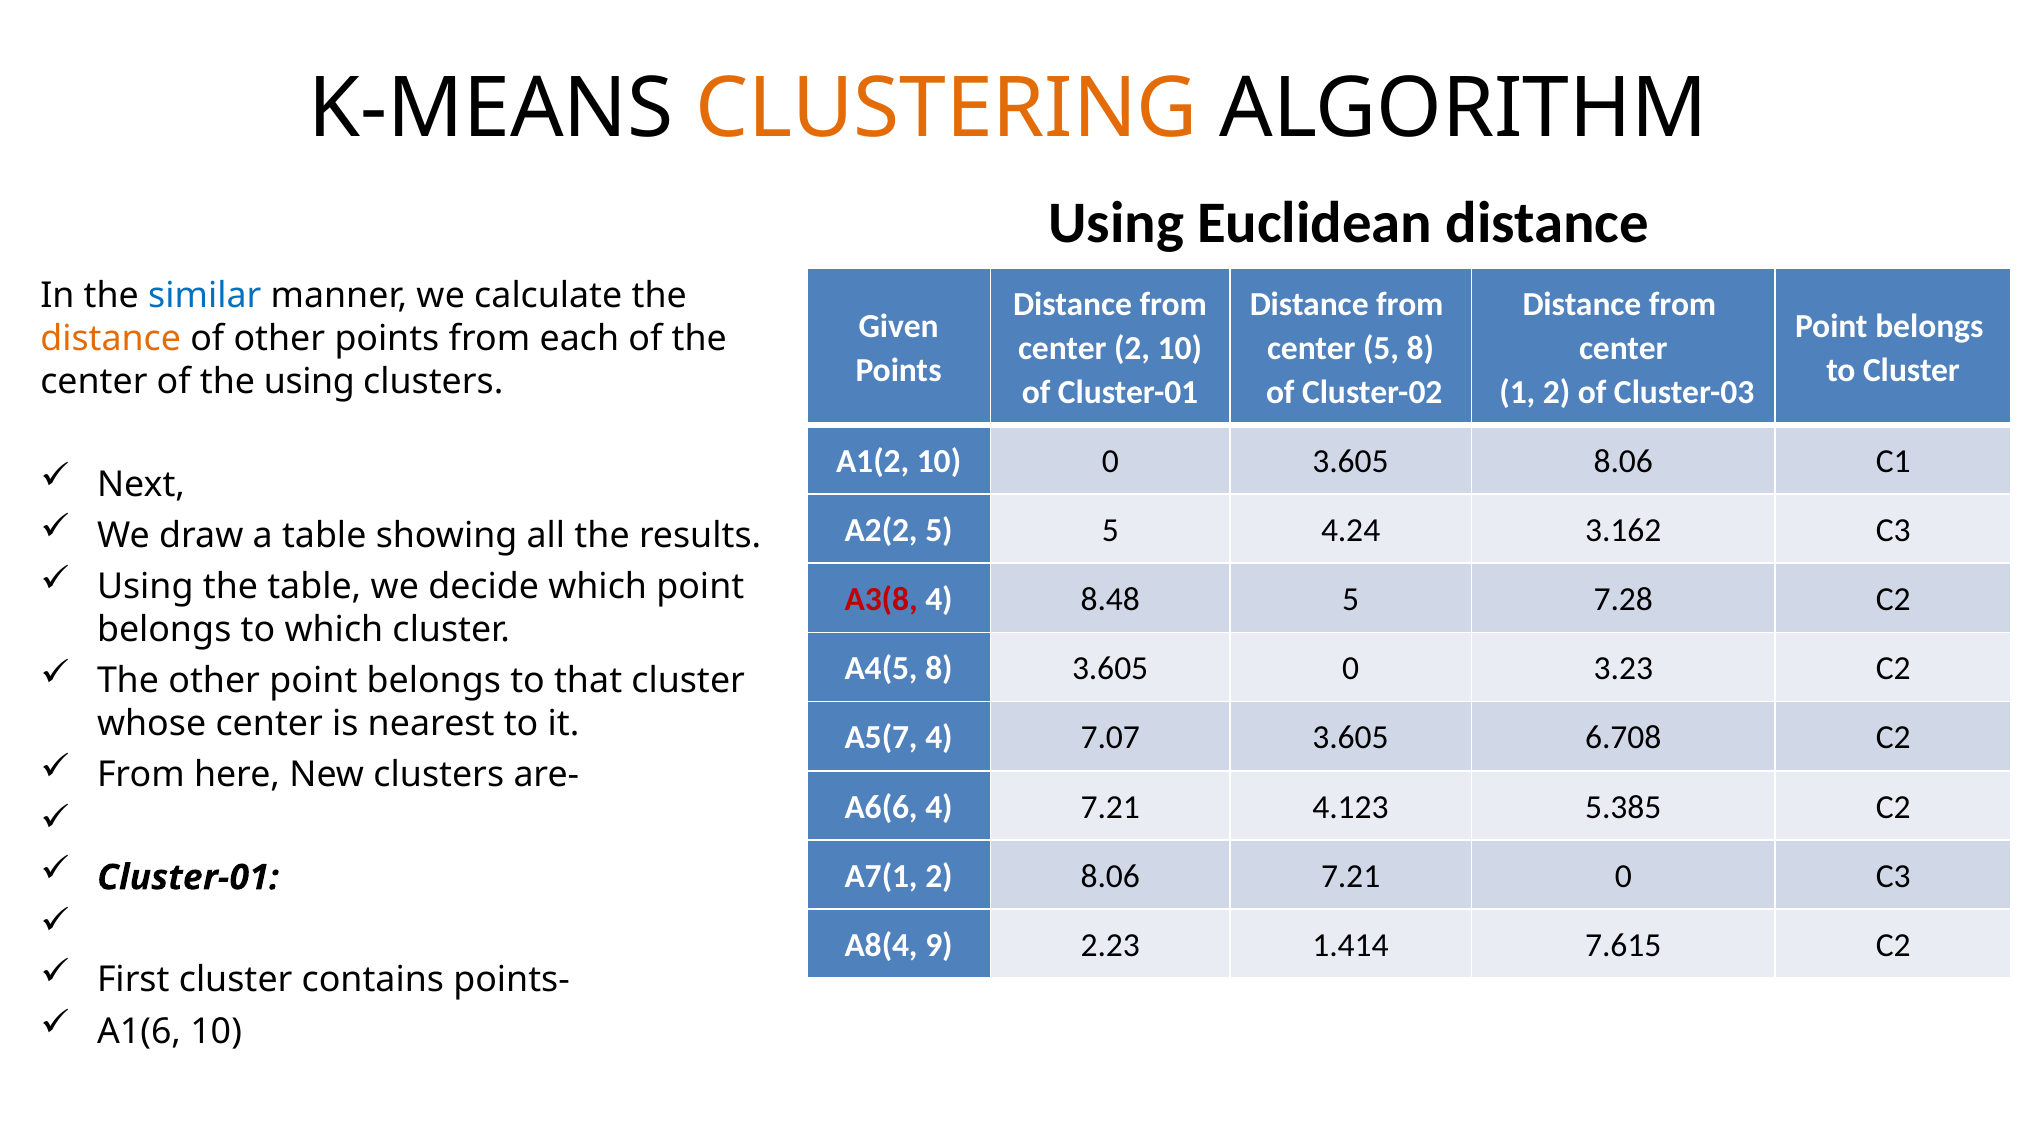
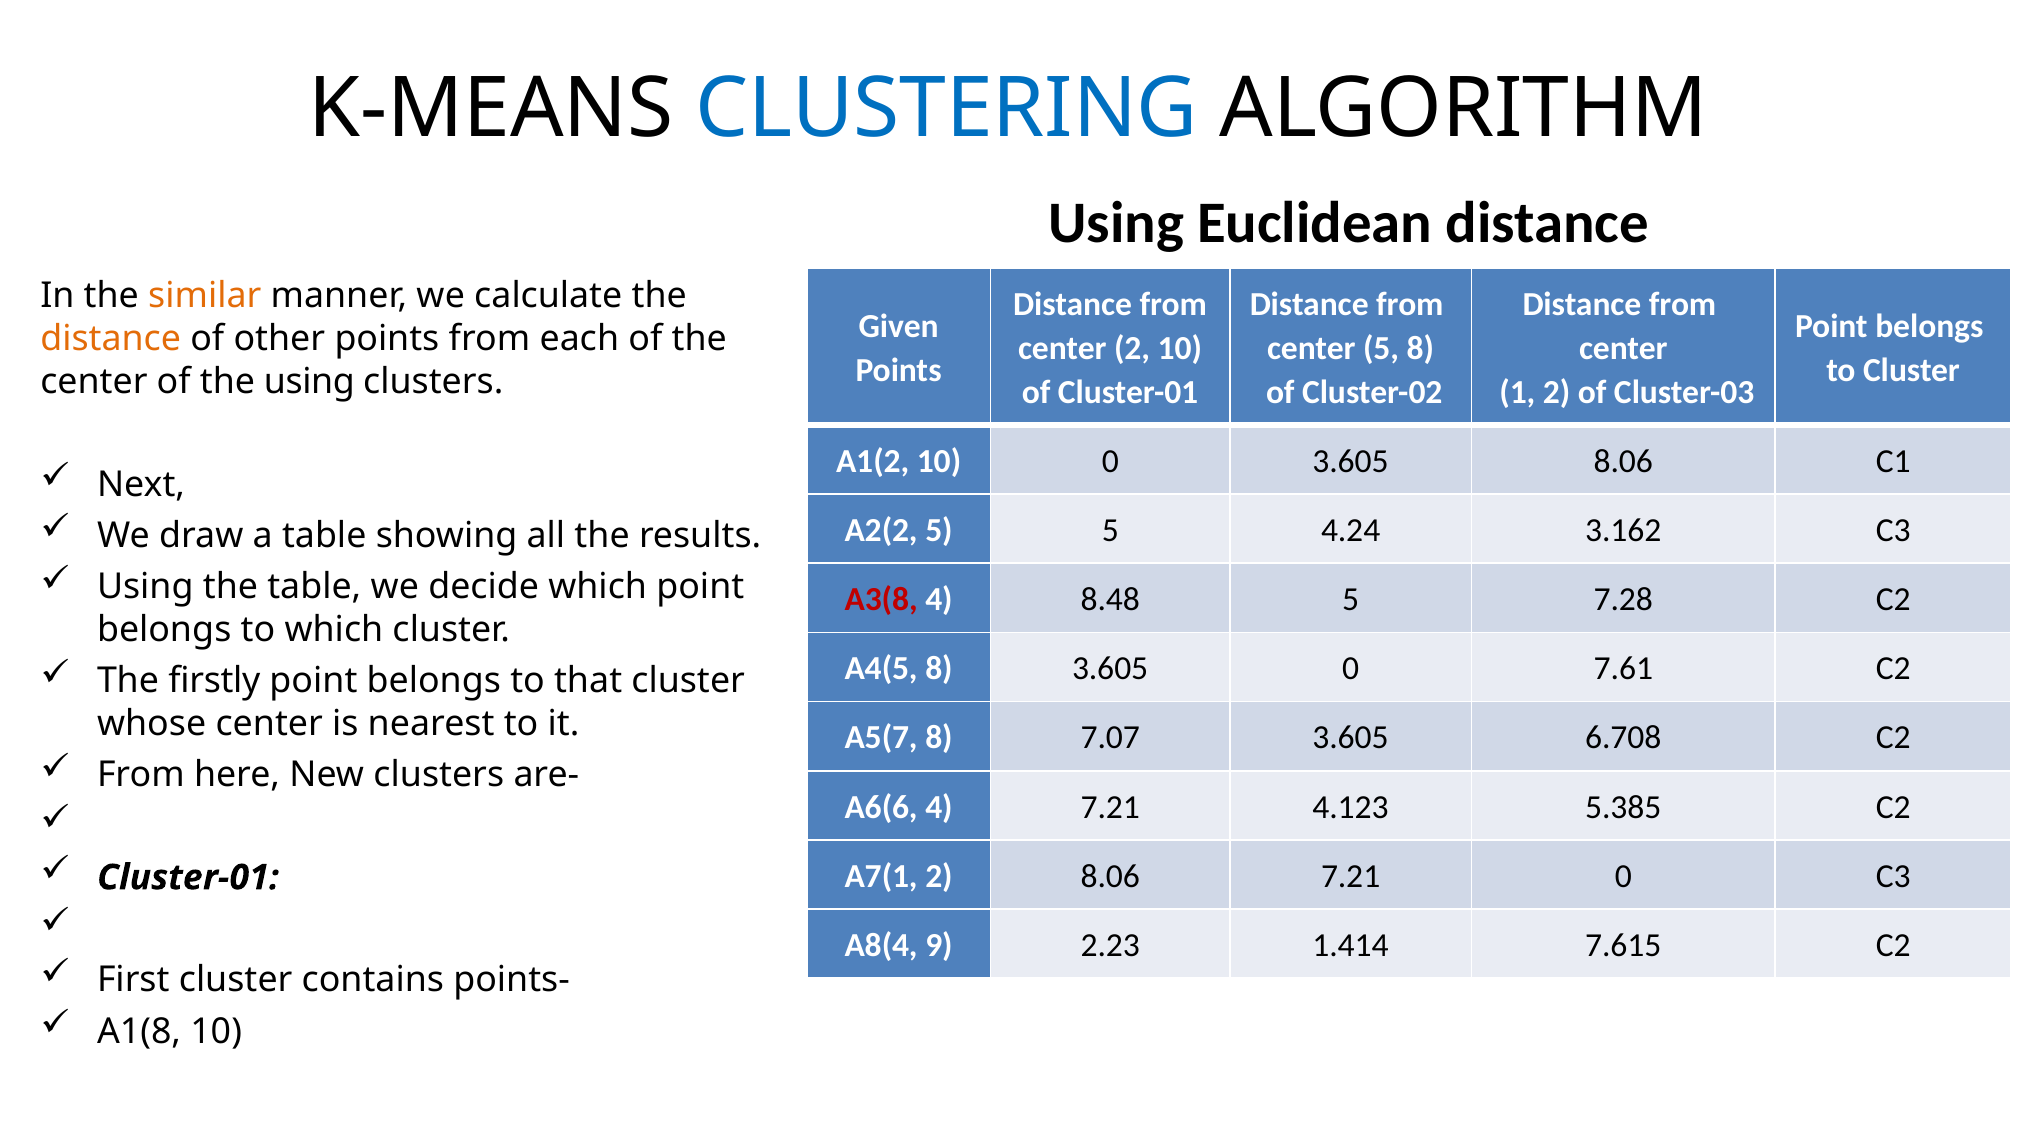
CLUSTERING colour: orange -> blue
similar colour: blue -> orange
3.23: 3.23 -> 7.61
The other: other -> firstly
A5(7 4: 4 -> 8
A1(6: A1(6 -> A1(8
